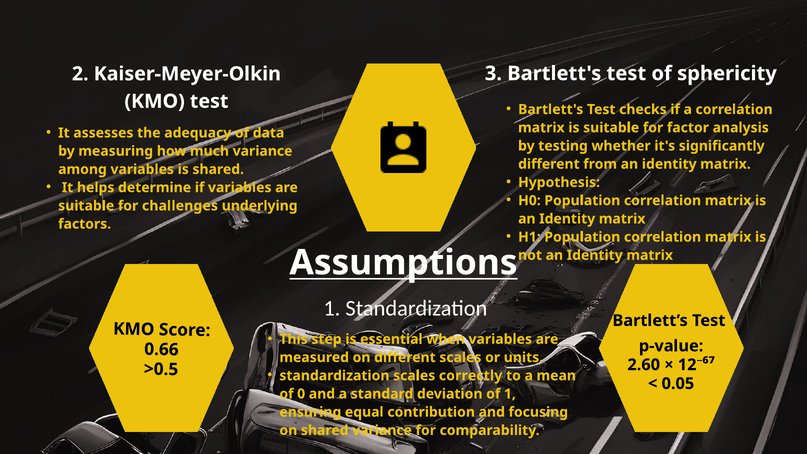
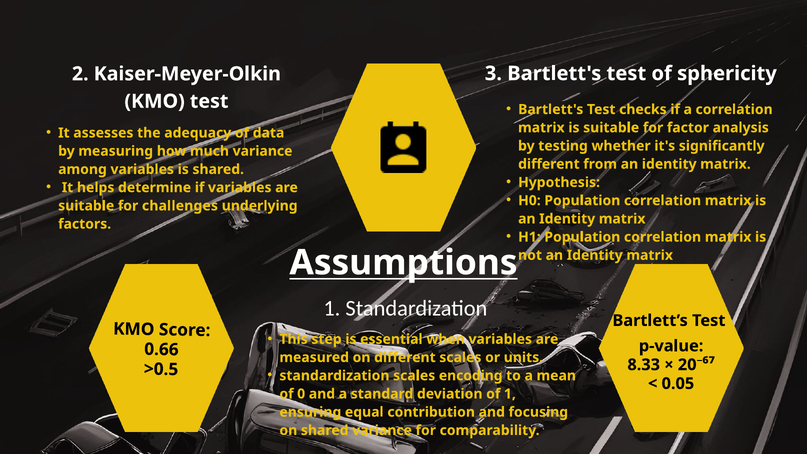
2.60: 2.60 -> 8.33
12⁻⁶⁷: 12⁻⁶⁷ -> 20⁻⁶⁷
correctly: correctly -> encoding
